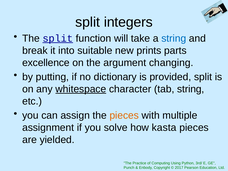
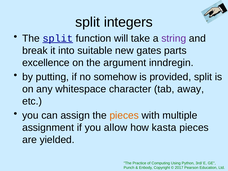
string at (174, 38) colour: blue -> purple
prints: prints -> gates
changing: changing -> inndregin
dictionary: dictionary -> somehow
whitespace underline: present -> none
tab string: string -> away
solve: solve -> allow
